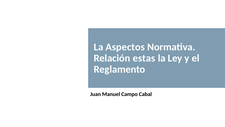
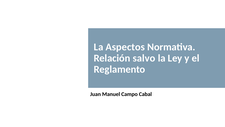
estas: estas -> salvo
